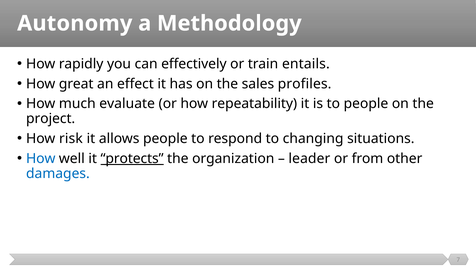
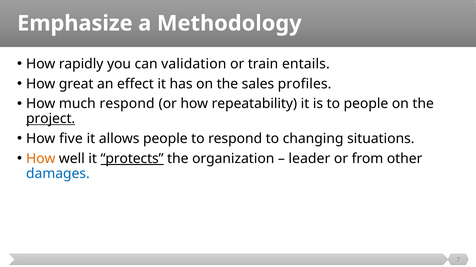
Autonomy: Autonomy -> Emphasize
effectively: effectively -> validation
much evaluate: evaluate -> respond
project underline: none -> present
risk: risk -> five
How at (41, 159) colour: blue -> orange
